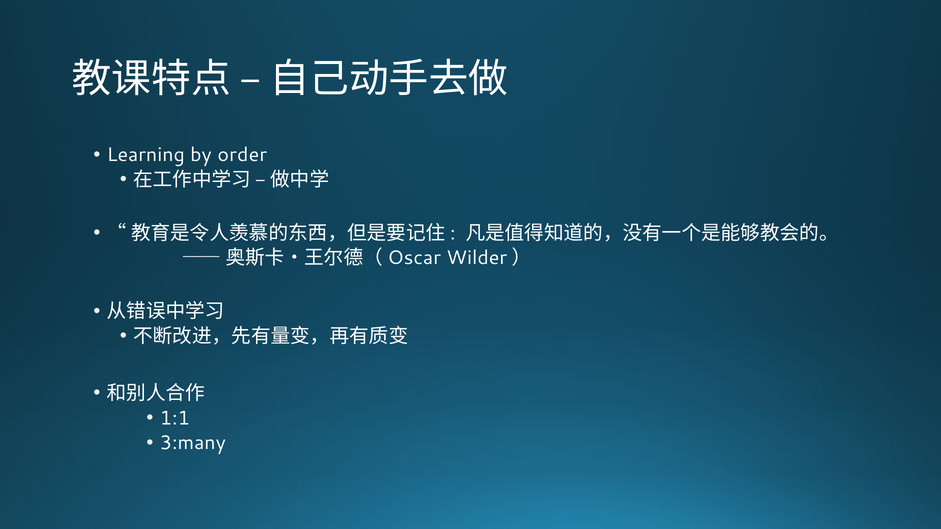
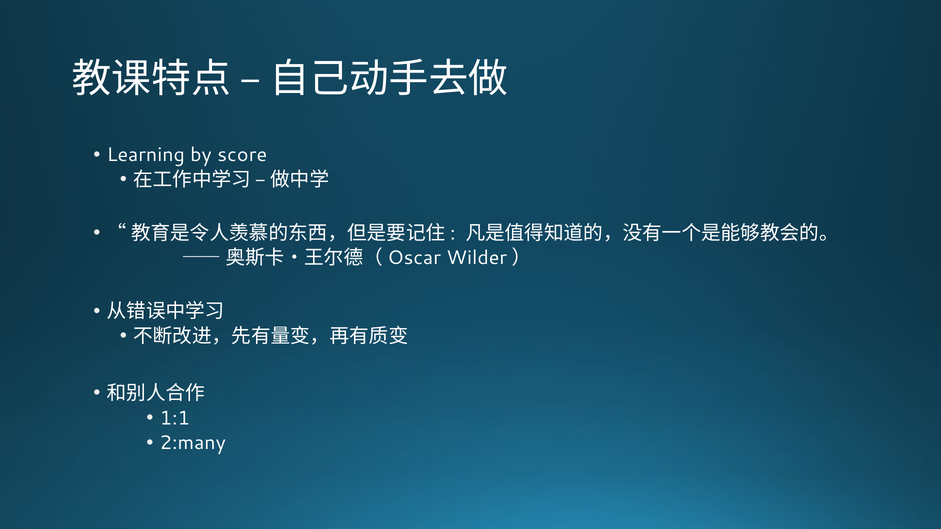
order: order -> score
3:many: 3:many -> 2:many
